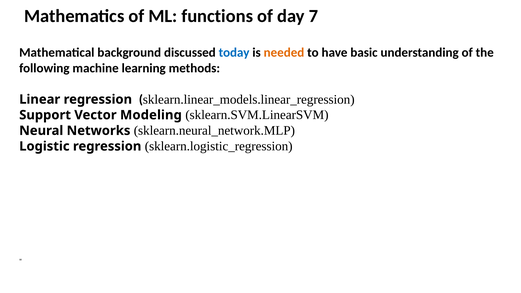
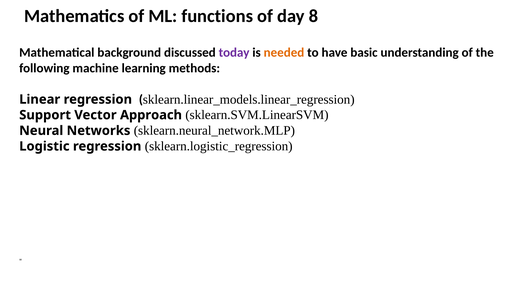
7: 7 -> 8
today colour: blue -> purple
Modeling: Modeling -> Approach
